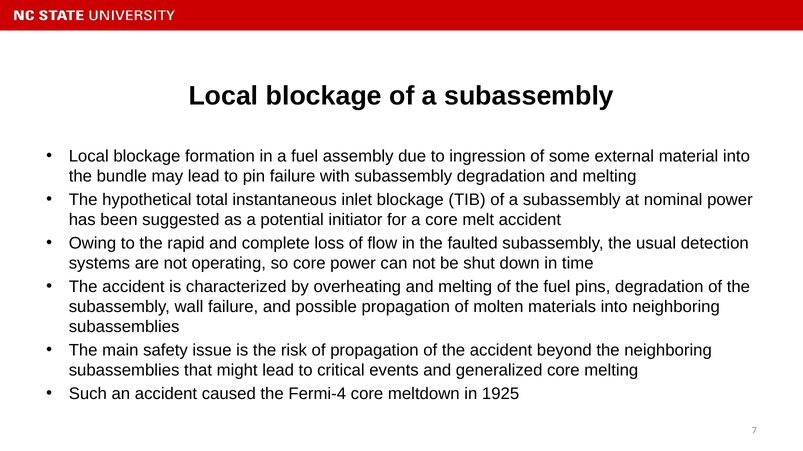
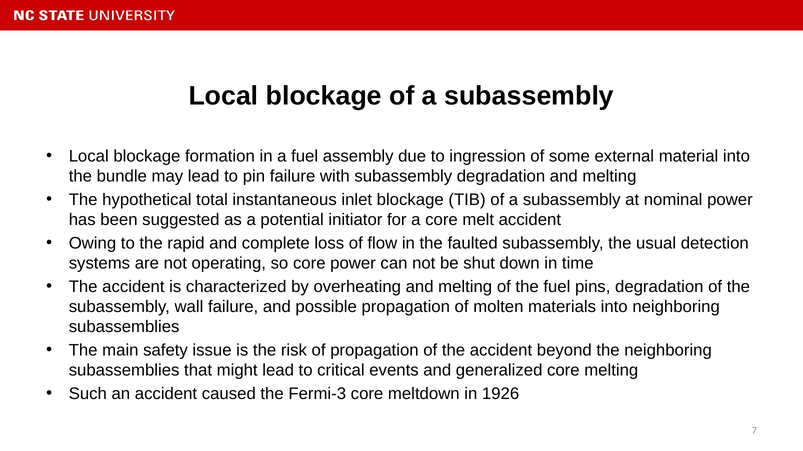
Fermi-4: Fermi-4 -> Fermi-3
1925: 1925 -> 1926
